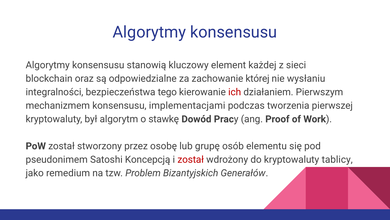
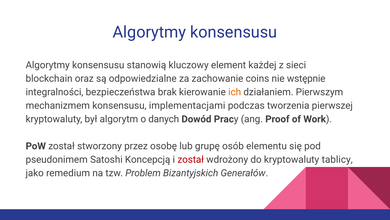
której: której -> coins
wysłaniu: wysłaniu -> wstępnie
tego: tego -> brak
ich colour: red -> orange
stawkę: stawkę -> danych
